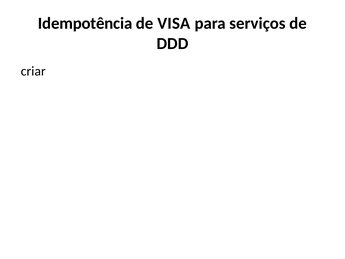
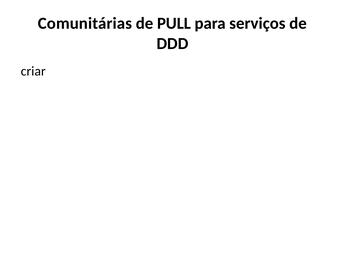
Idempotência: Idempotência -> Comunitárias
VISA: VISA -> PULL
